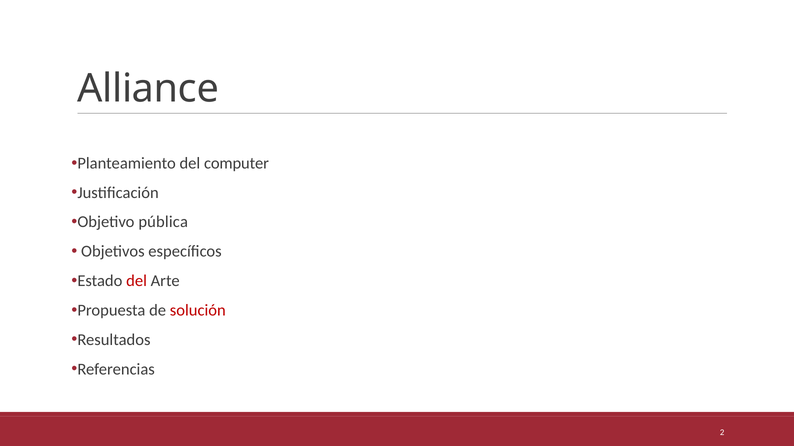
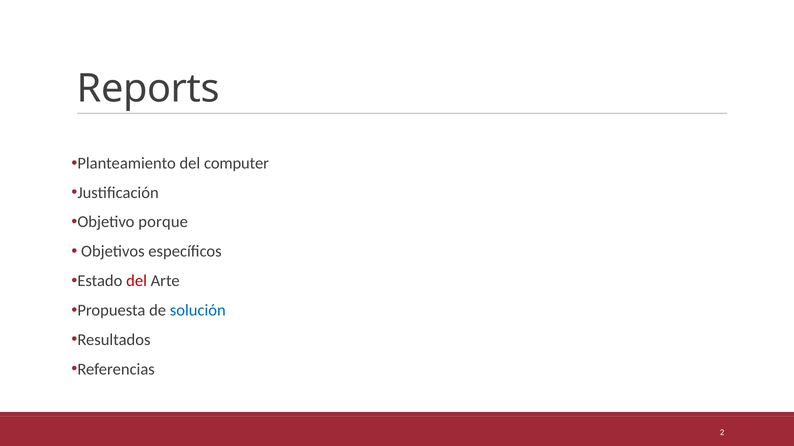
Alliance: Alliance -> Reports
pública: pública -> porque
solución colour: red -> blue
